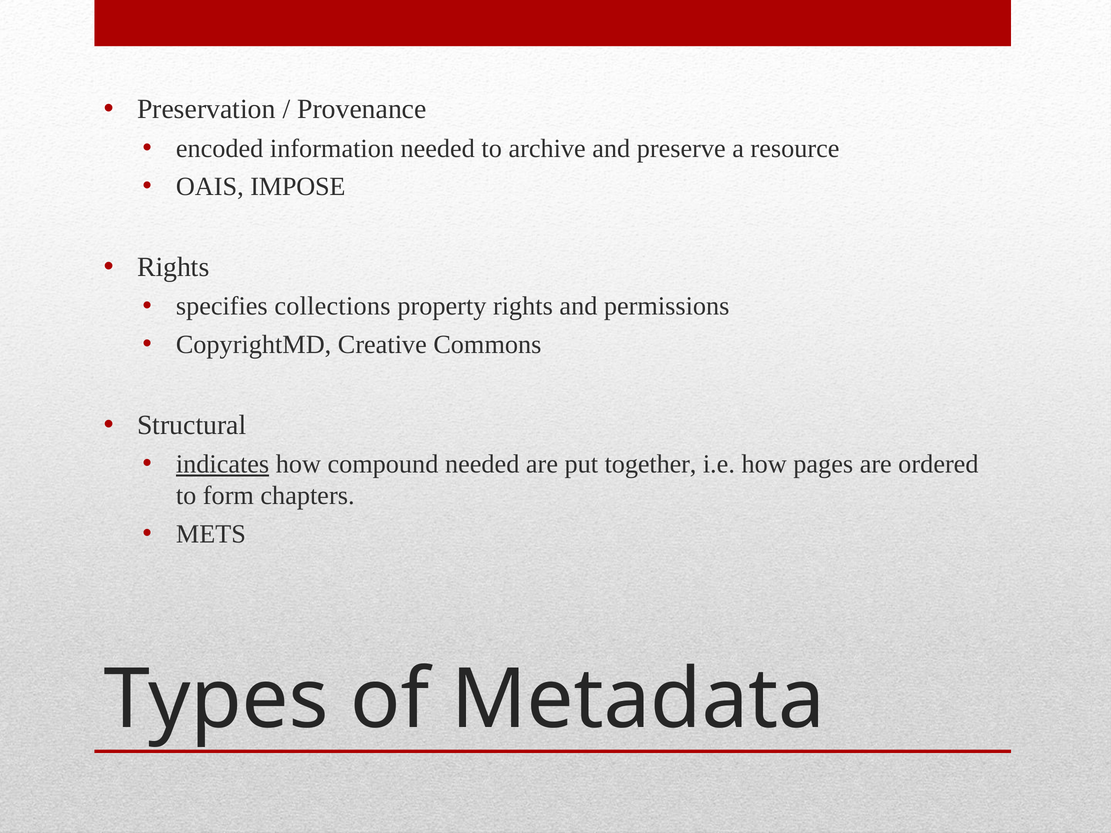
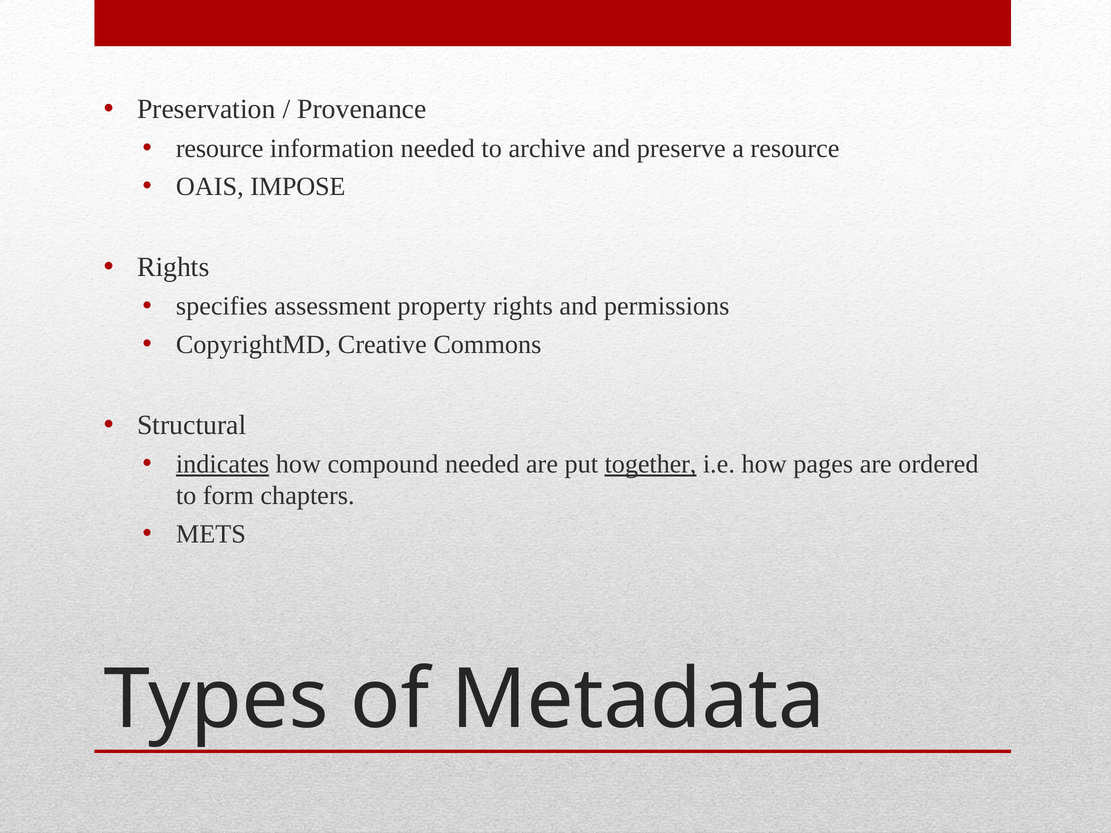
encoded at (220, 148): encoded -> resource
collections: collections -> assessment
together underline: none -> present
